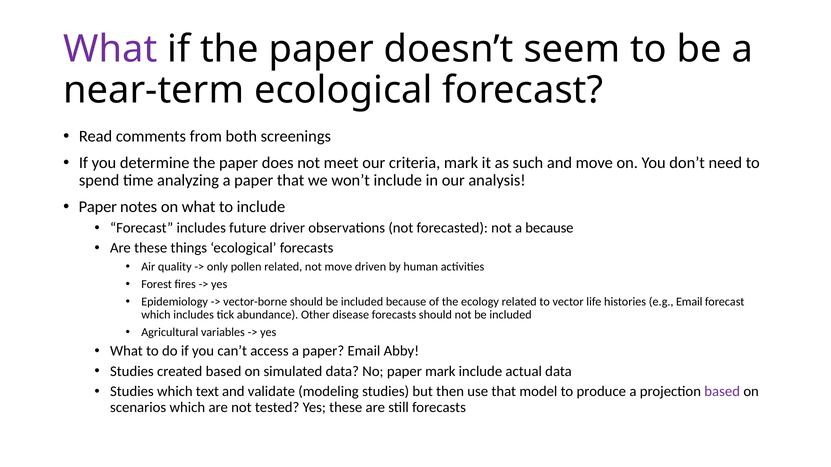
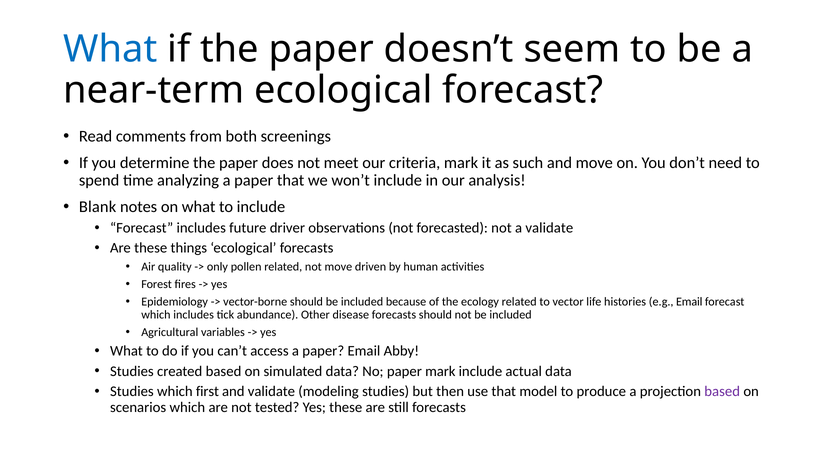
What at (110, 49) colour: purple -> blue
Paper at (98, 207): Paper -> Blank
a because: because -> validate
text: text -> first
